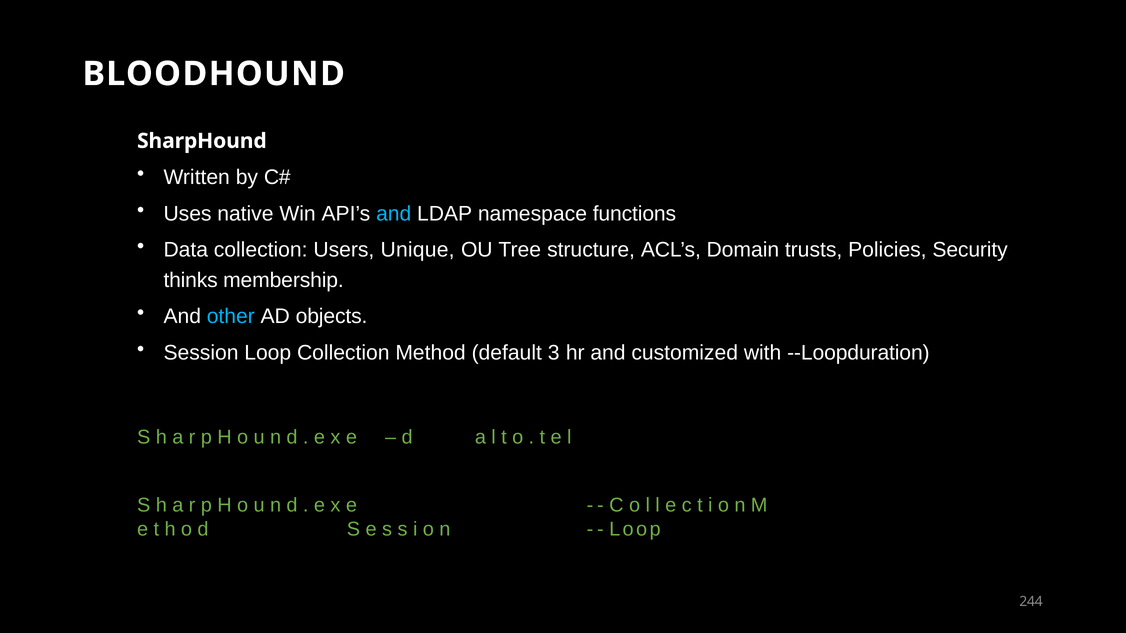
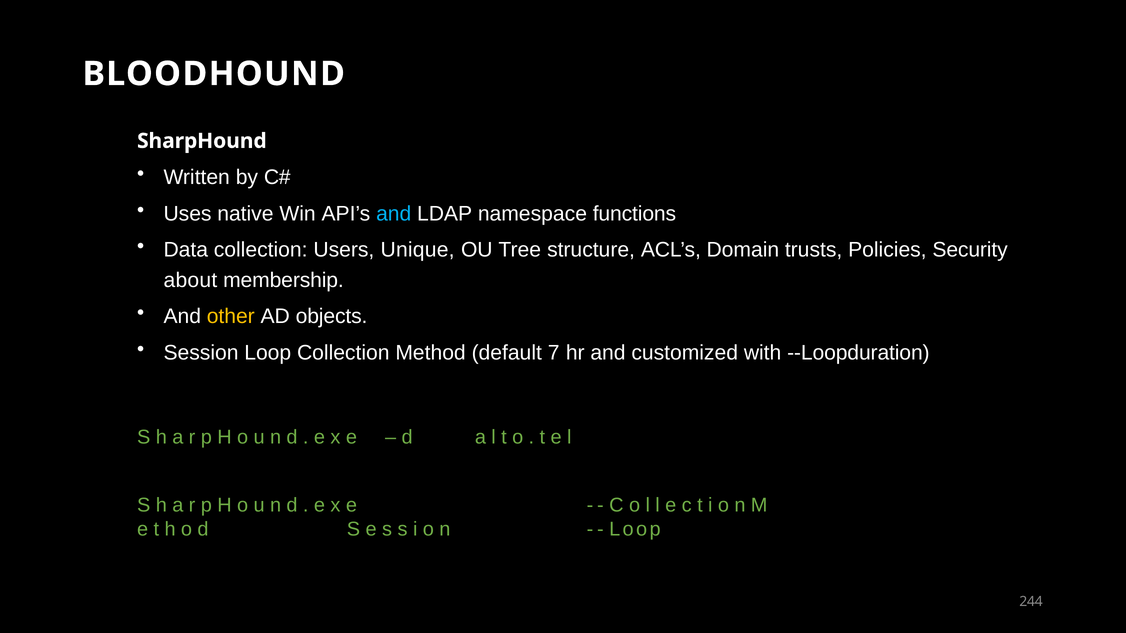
thinks: thinks -> about
other colour: light blue -> yellow
3: 3 -> 7
